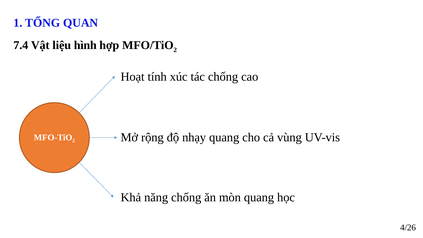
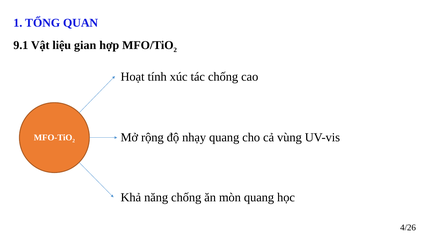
7.4: 7.4 -> 9.1
hình: hình -> gian
